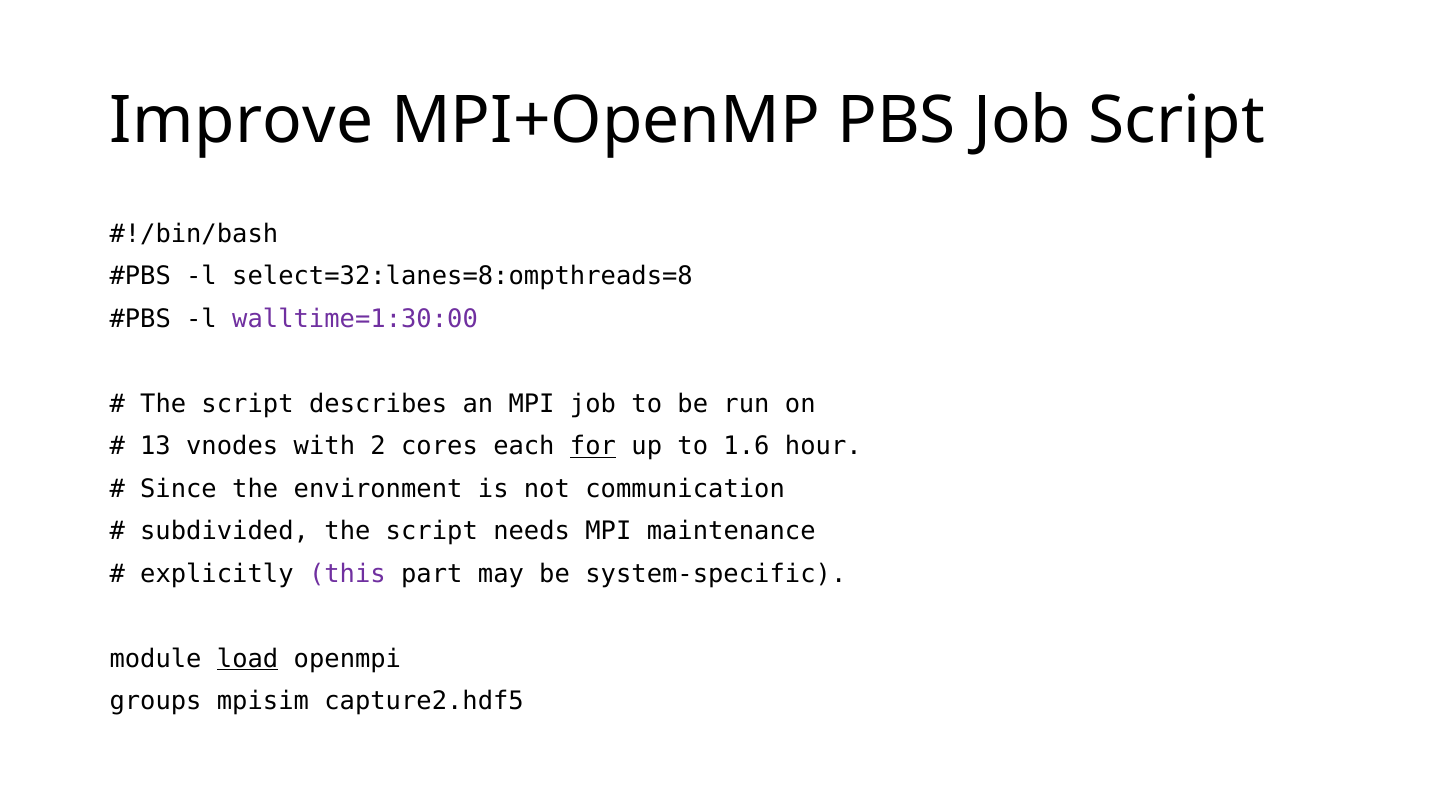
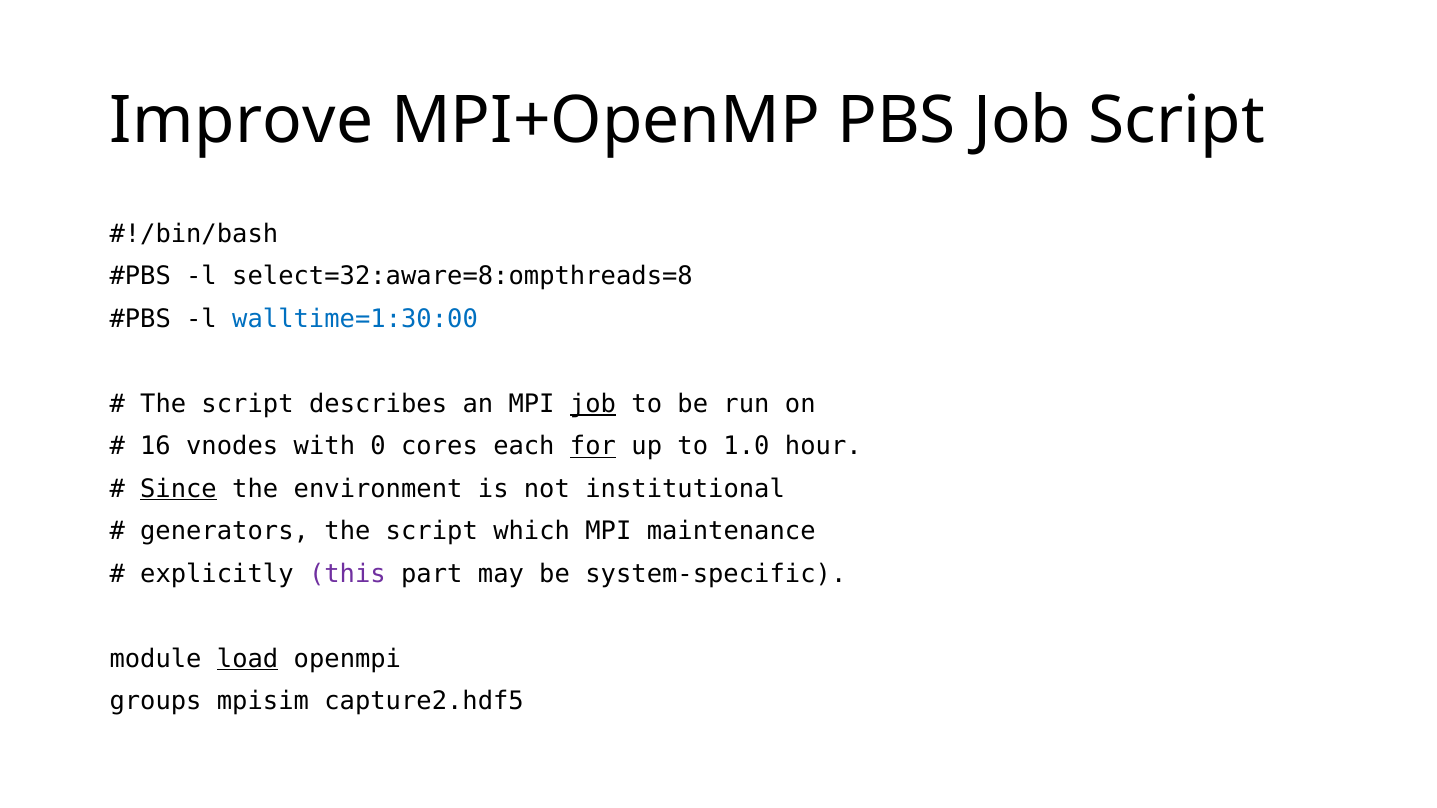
select=32:lanes=8:ompthreads=8: select=32:lanes=8:ompthreads=8 -> select=32:aware=8:ompthreads=8
walltime=1:30:00 colour: purple -> blue
job at (593, 404) underline: none -> present
13: 13 -> 16
2: 2 -> 0
1.6: 1.6 -> 1.0
Since underline: none -> present
communication: communication -> institutional
subdivided: subdivided -> generators
needs: needs -> which
